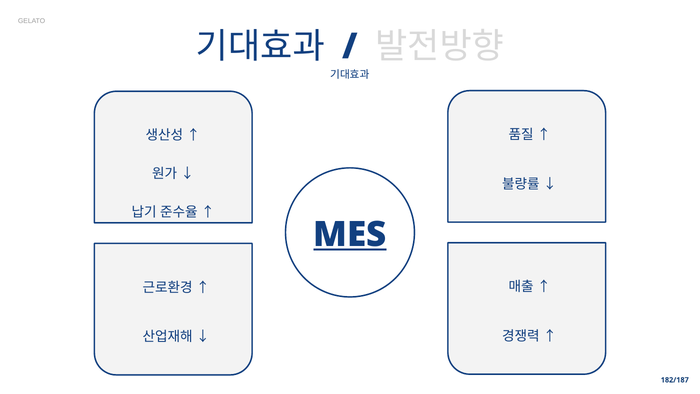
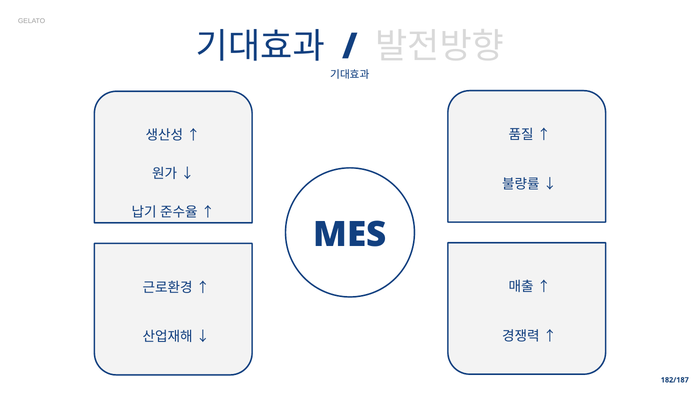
MES underline: present -> none
